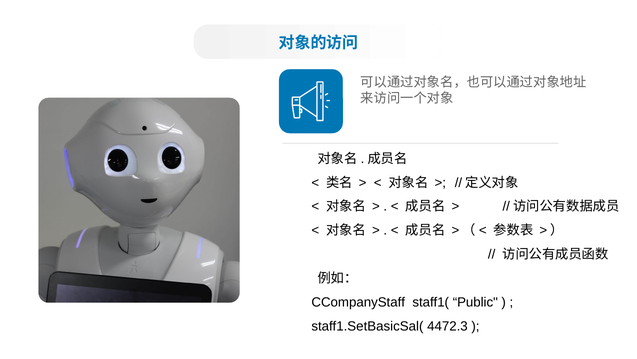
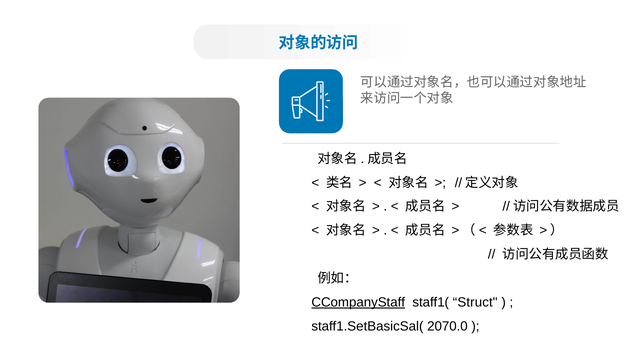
CCompanyStaff underline: none -> present
Public: Public -> Struct
4472.3: 4472.3 -> 2070.0
